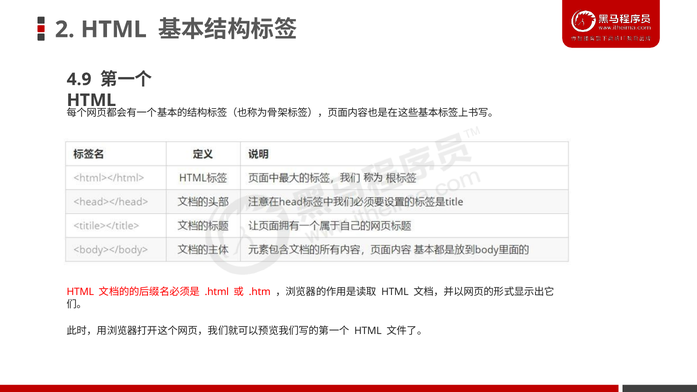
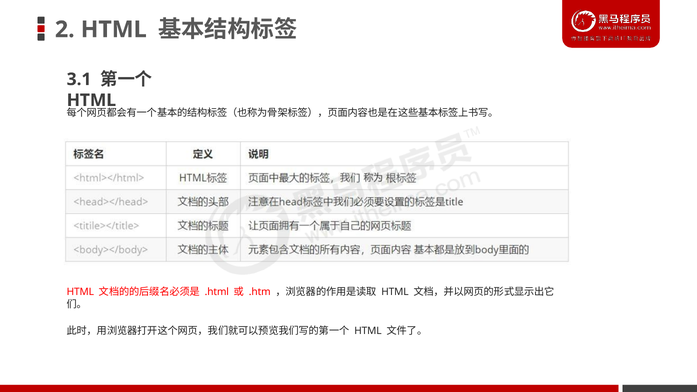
4.9: 4.9 -> 3.1
